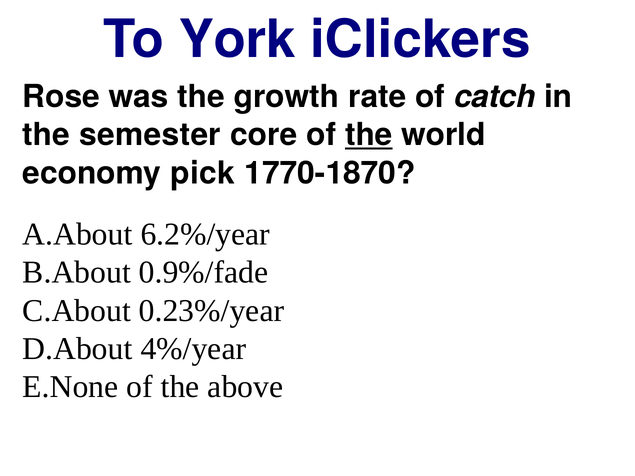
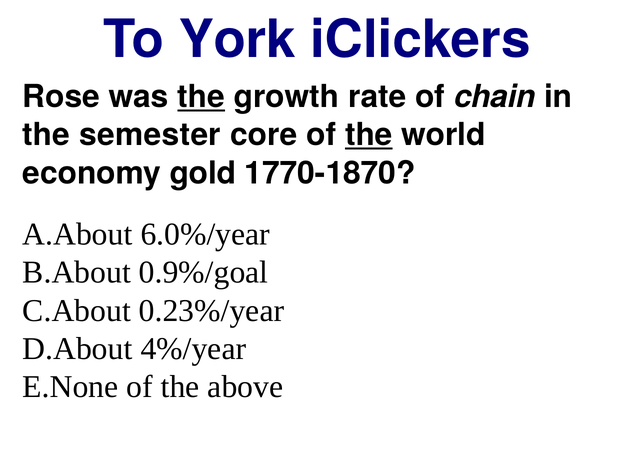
the at (201, 97) underline: none -> present
catch: catch -> chain
pick: pick -> gold
6.2%/year: 6.2%/year -> 6.0%/year
0.9%/fade: 0.9%/fade -> 0.9%/goal
